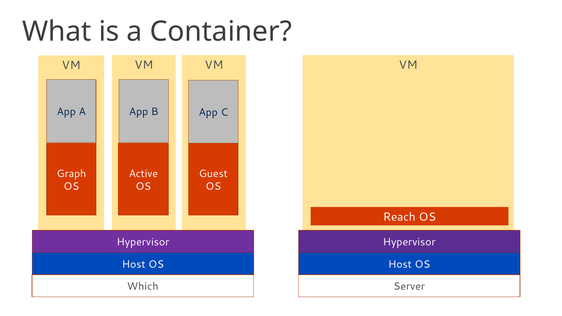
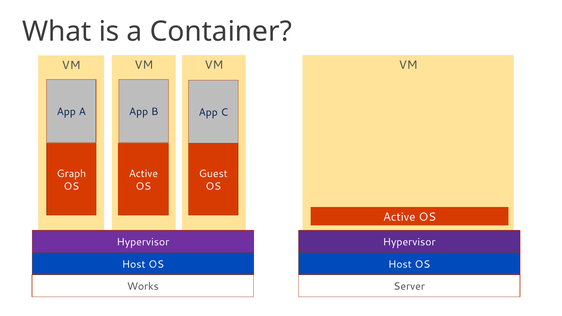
Reach at (399, 217): Reach -> Active
Which: Which -> Works
